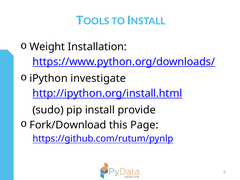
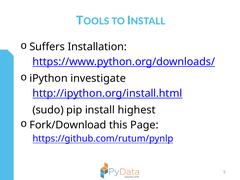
Weight: Weight -> Suffers
provide: provide -> highest
